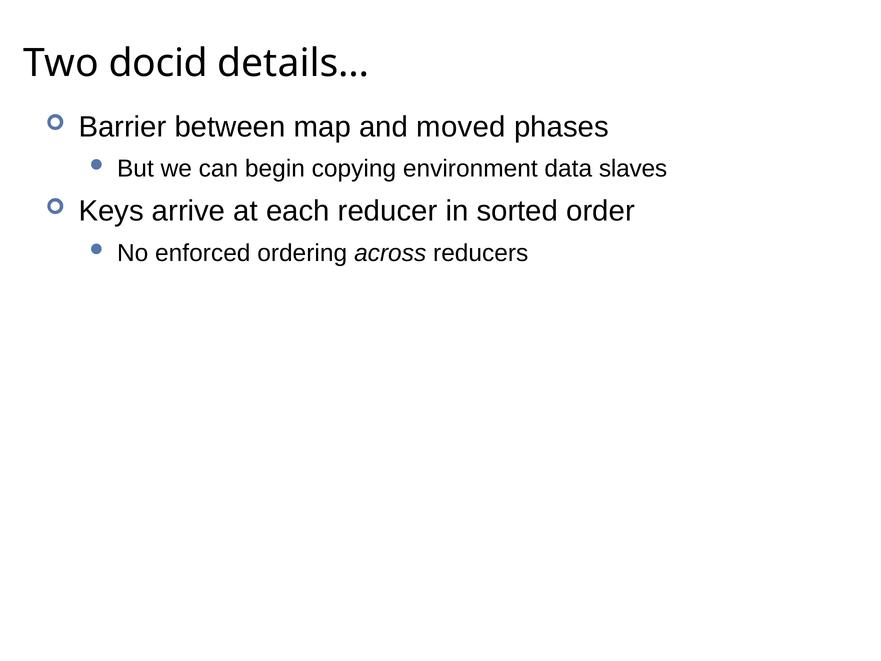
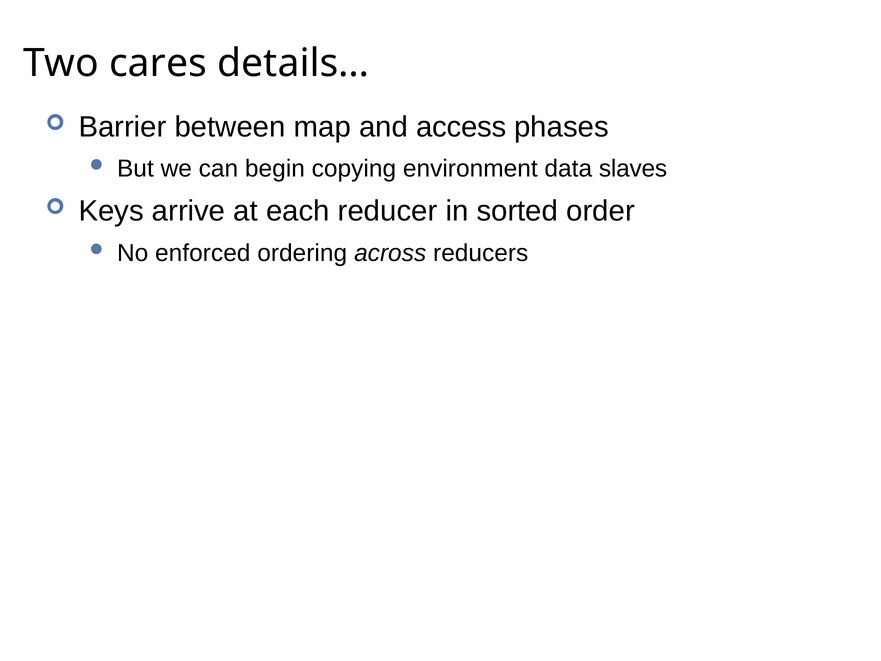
docid: docid -> cares
moved: moved -> access
